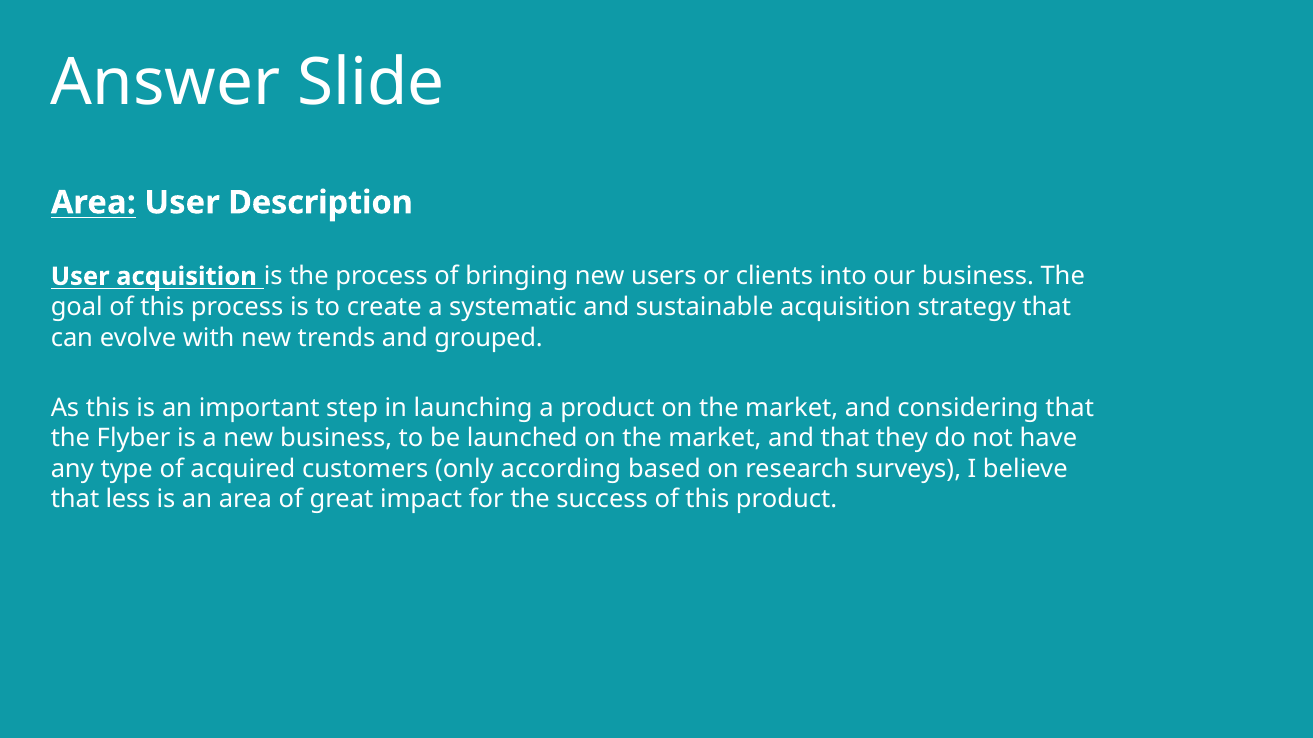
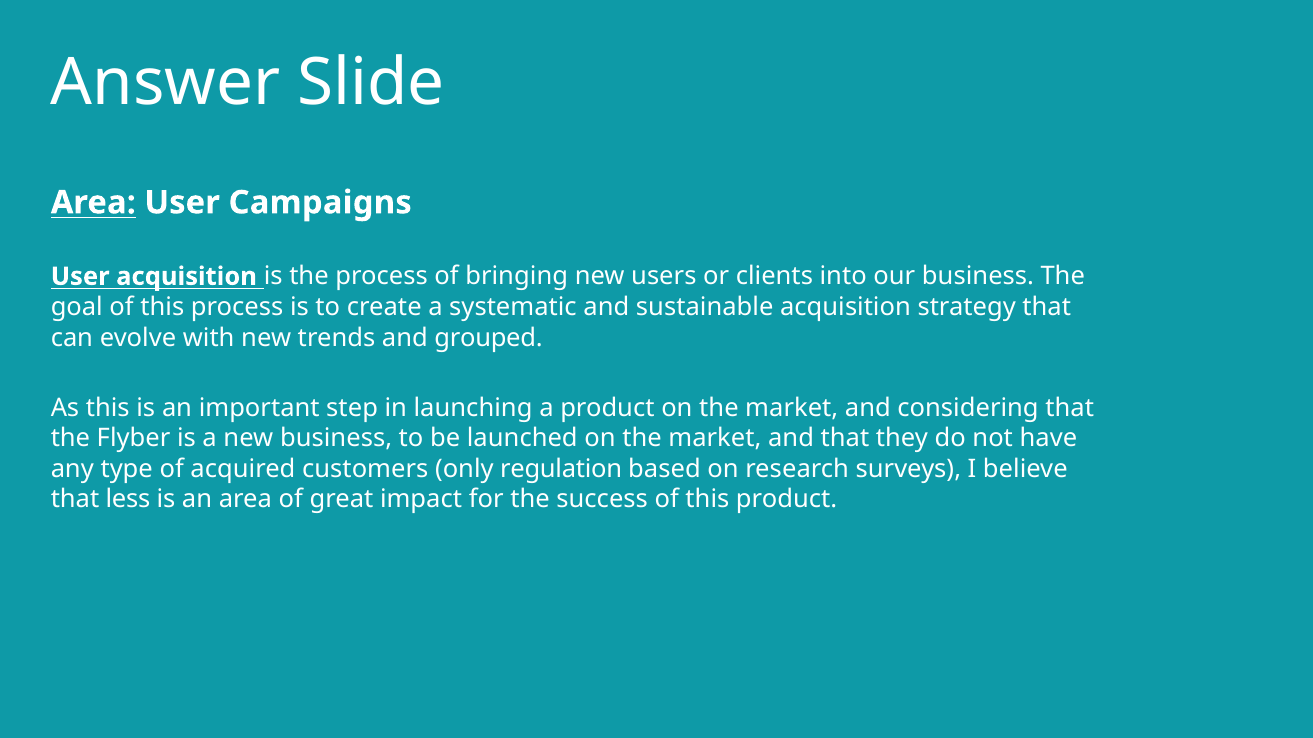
Description: Description -> Campaigns
according: according -> regulation
